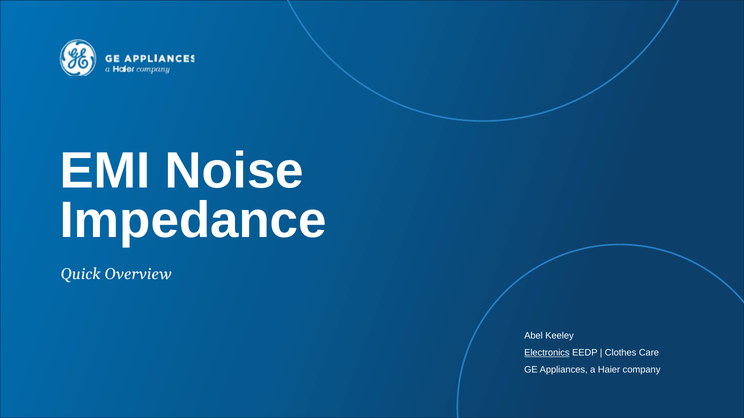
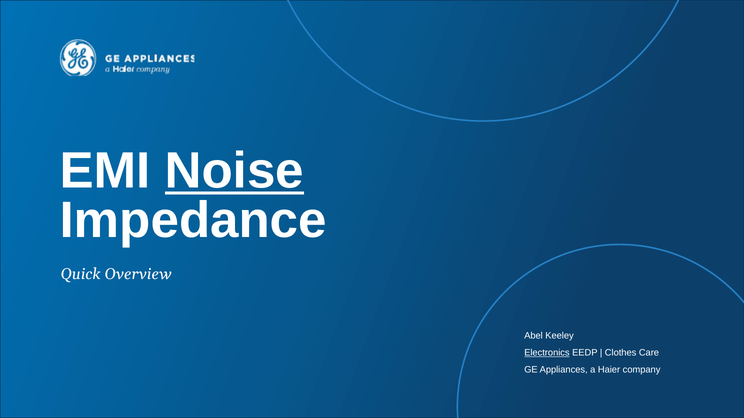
Noise underline: none -> present
